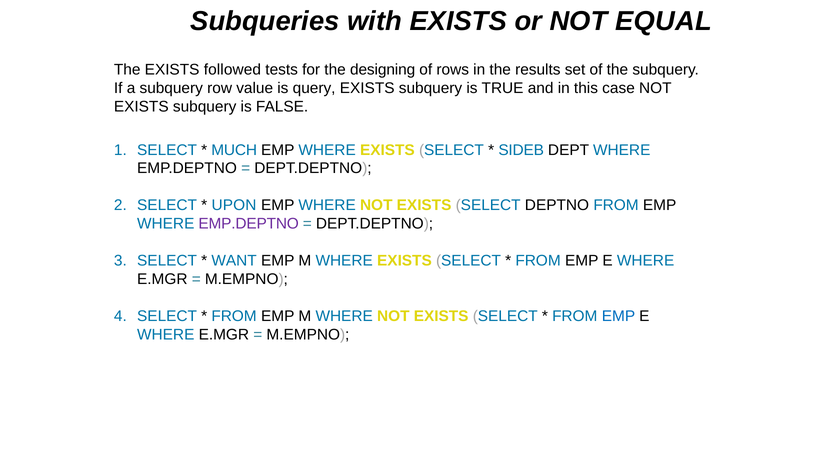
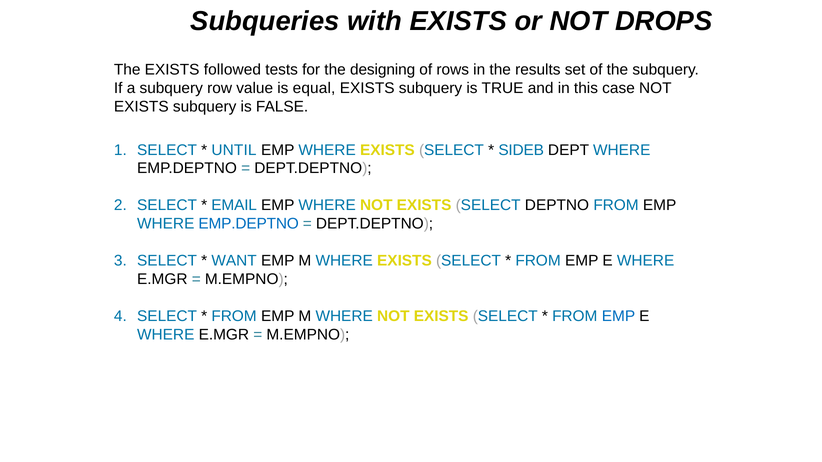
EQUAL: EQUAL -> DROPS
query: query -> equal
MUCH: MUCH -> UNTIL
UPON: UPON -> EMAIL
EMP.DEPTNO at (249, 224) colour: purple -> blue
